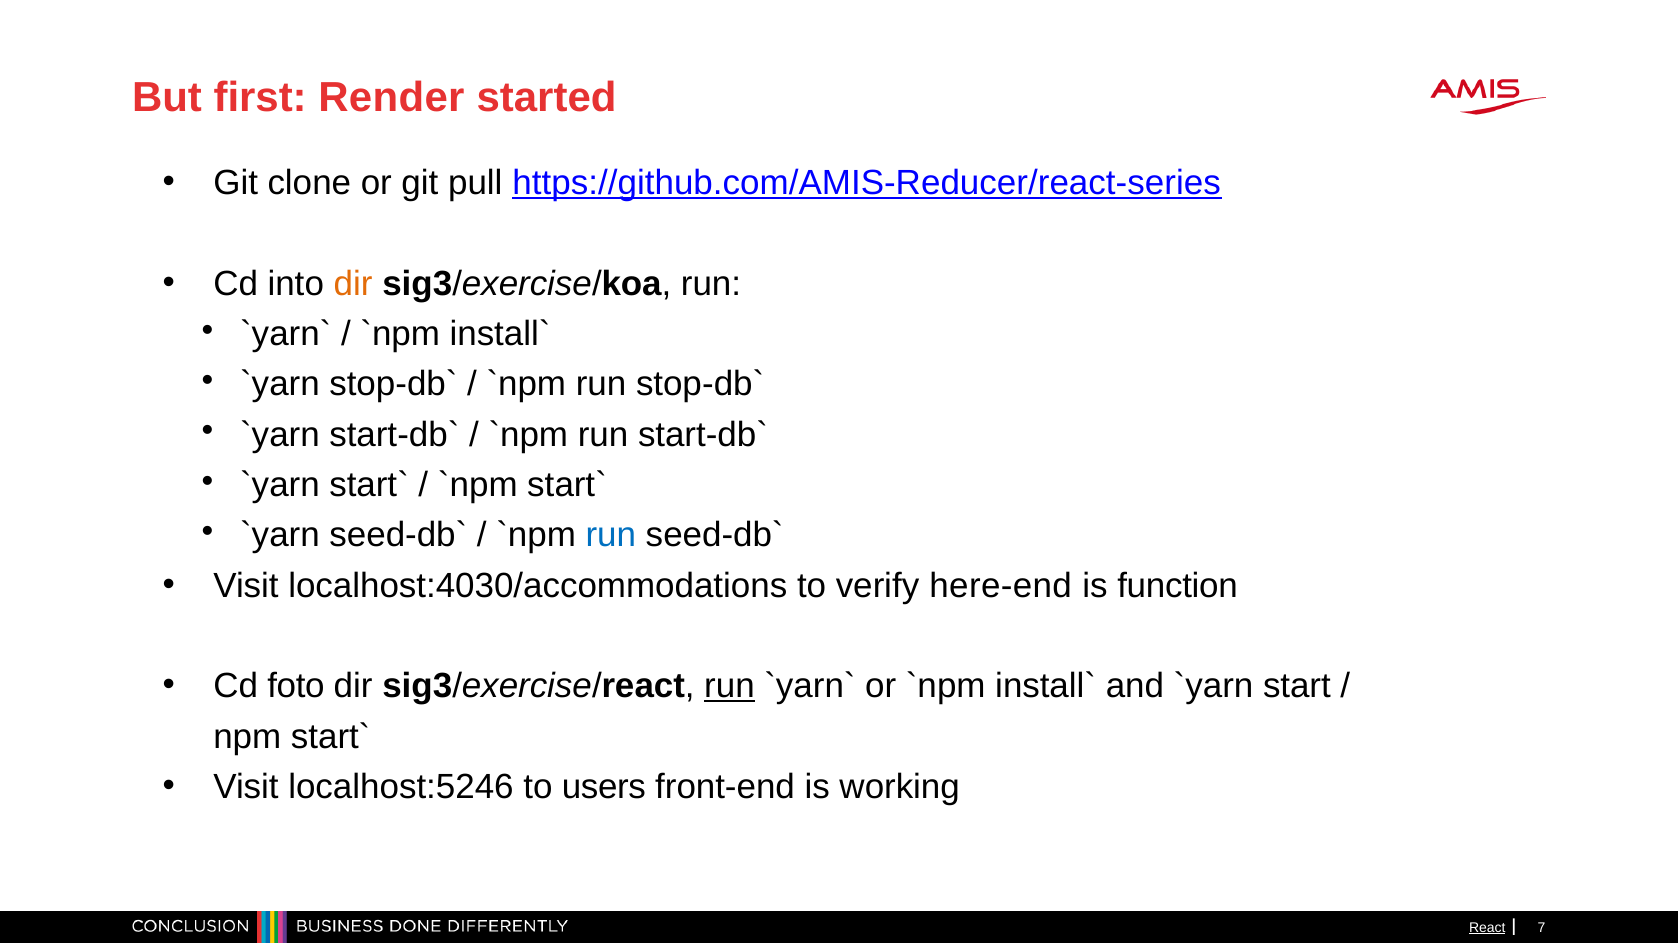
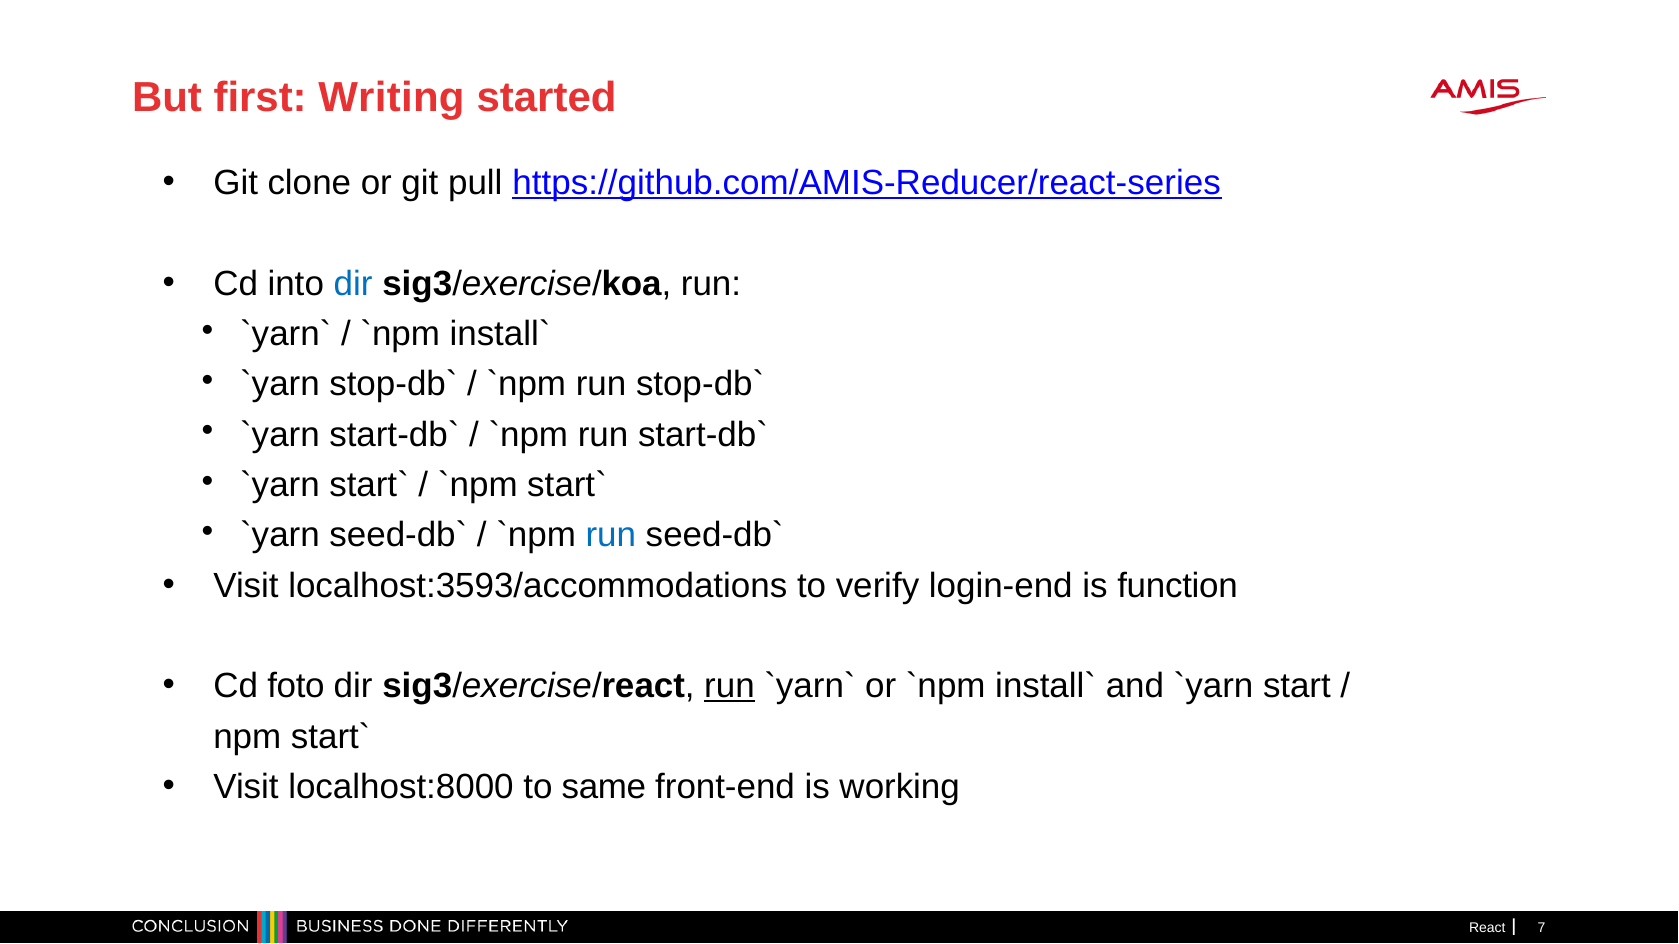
Render: Render -> Writing
dir at (353, 284) colour: orange -> blue
localhost:4030/accommodations: localhost:4030/accommodations -> localhost:3593/accommodations
here-end: here-end -> login-end
localhost:5246: localhost:5246 -> localhost:8000
users: users -> same
React underline: present -> none
